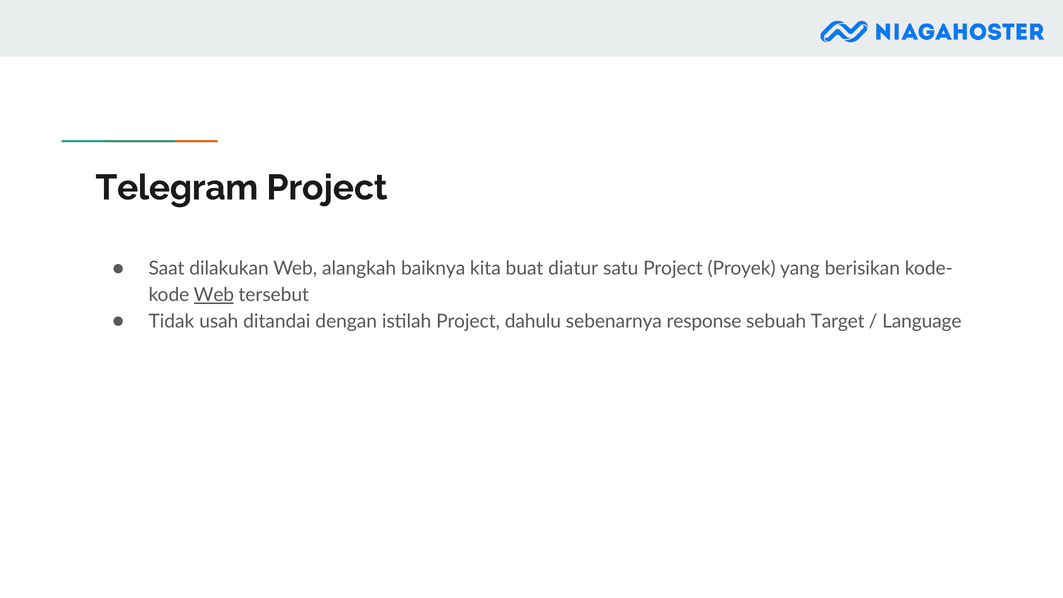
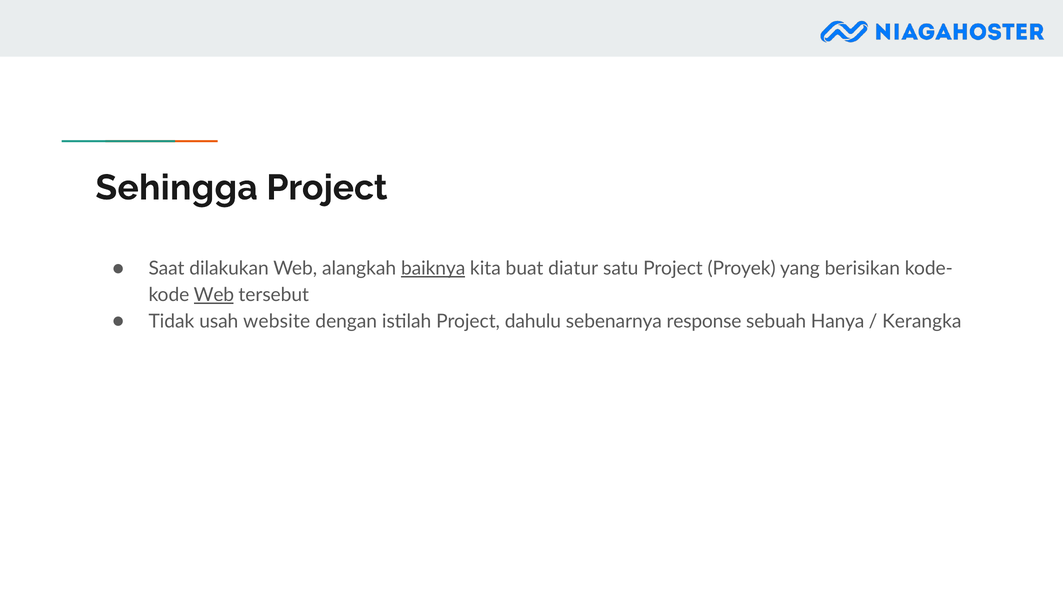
Telegram: Telegram -> Sehingga
baiknya underline: none -> present
ditandai: ditandai -> website
Target: Target -> Hanya
Language: Language -> Kerangka
